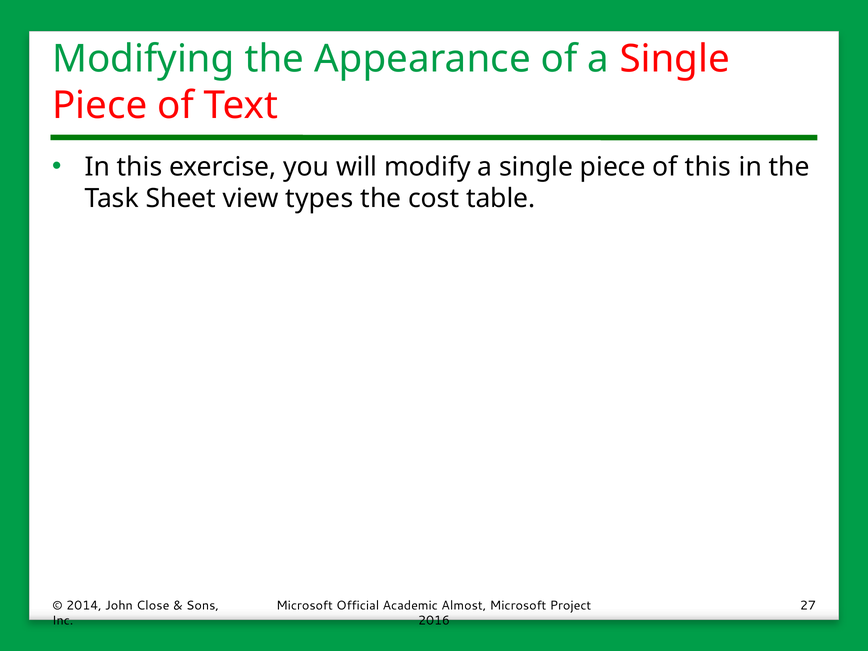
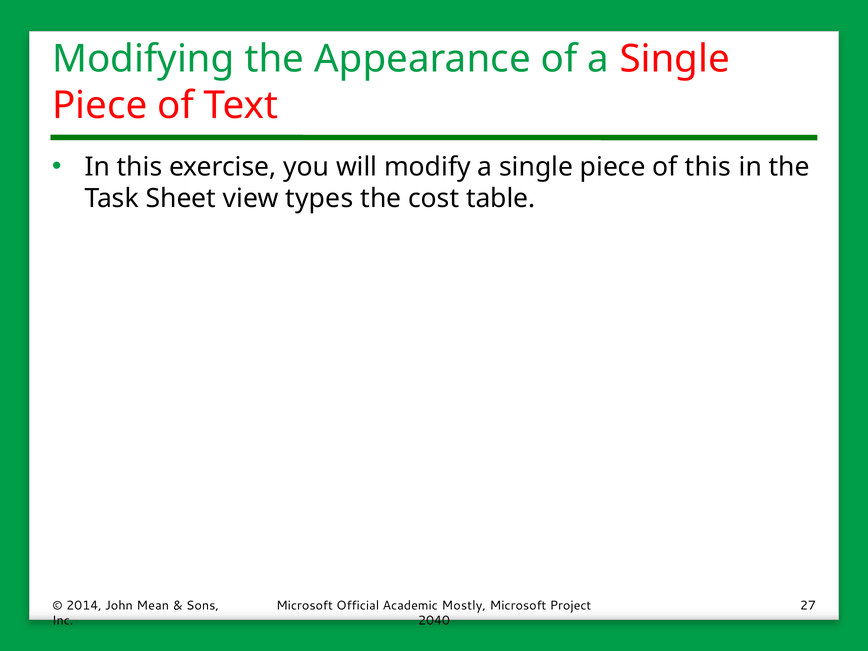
Close: Close -> Mean
Almost: Almost -> Mostly
2016: 2016 -> 2040
